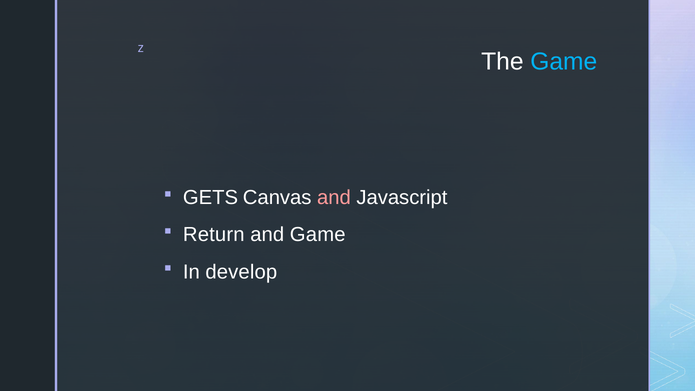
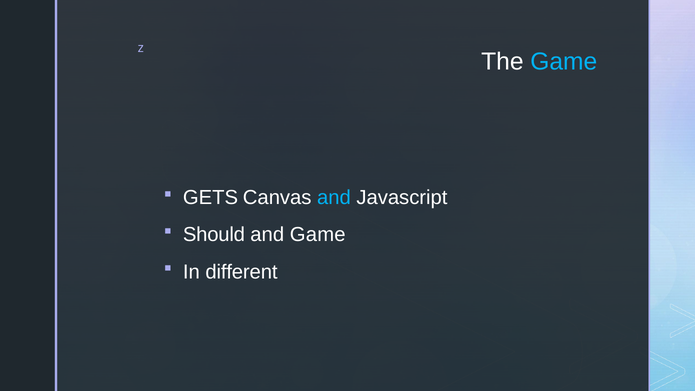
and at (334, 198) colour: pink -> light blue
Return: Return -> Should
develop: develop -> different
